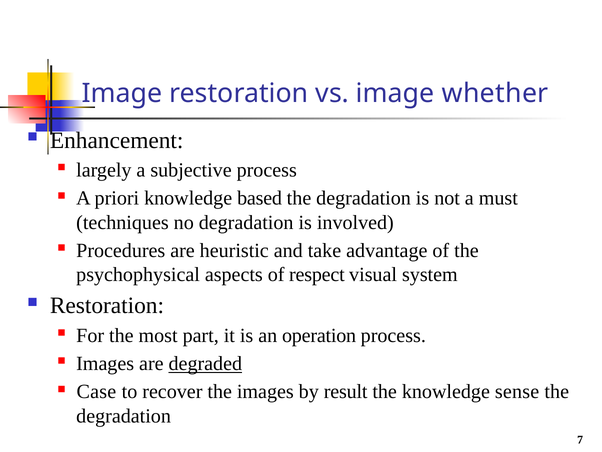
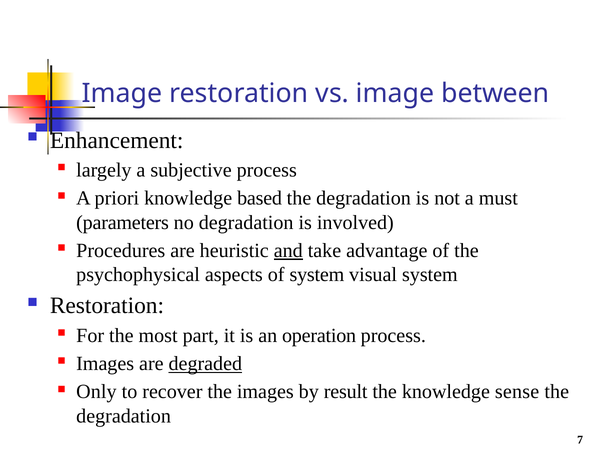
whether: whether -> between
techniques: techniques -> parameters
and underline: none -> present
of respect: respect -> system
Case: Case -> Only
